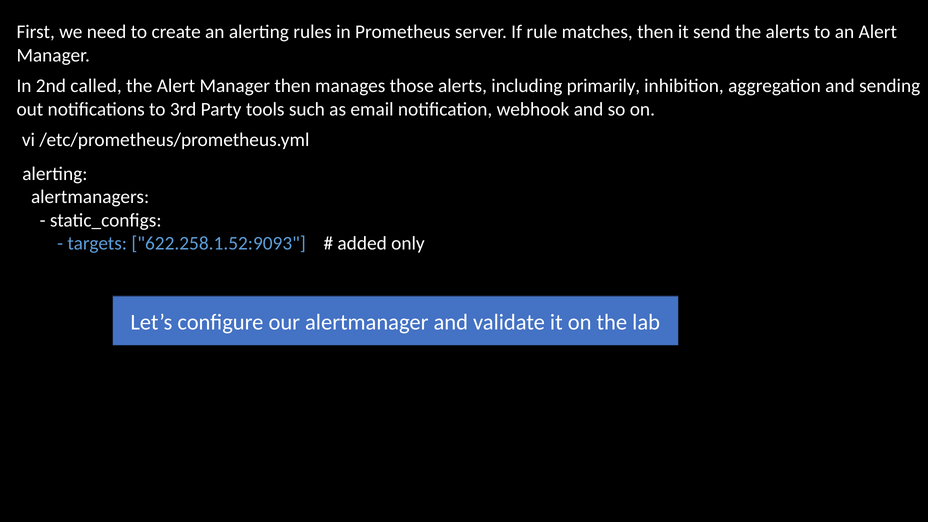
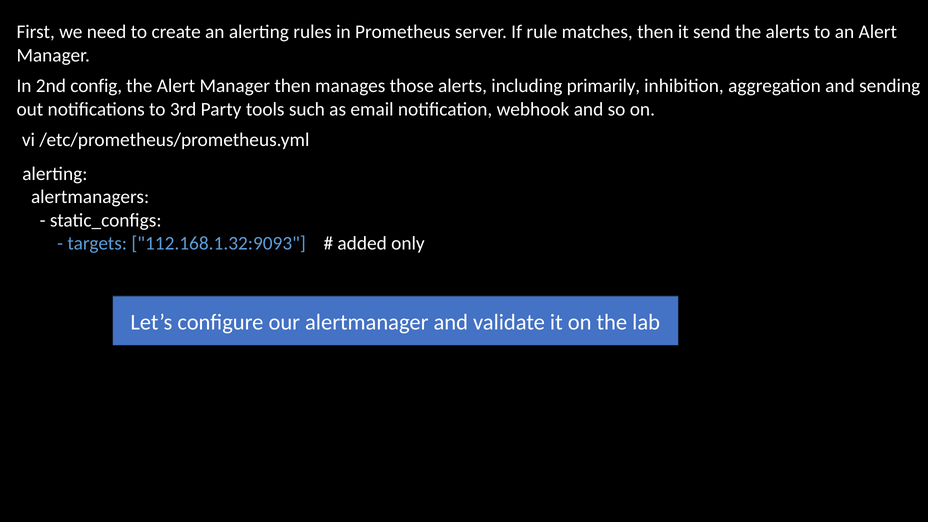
called: called -> config
622.258.1.52:9093: 622.258.1.52:9093 -> 112.168.1.32:9093
